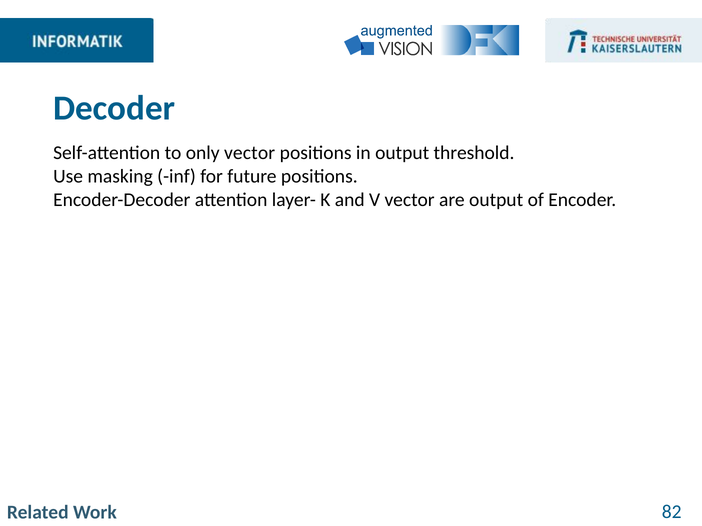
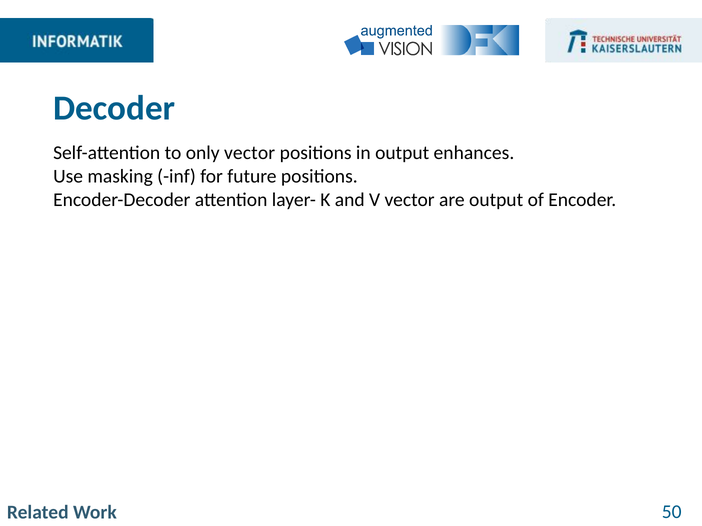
threshold: threshold -> enhances
82: 82 -> 50
